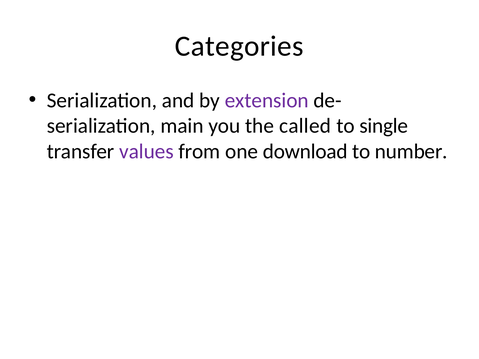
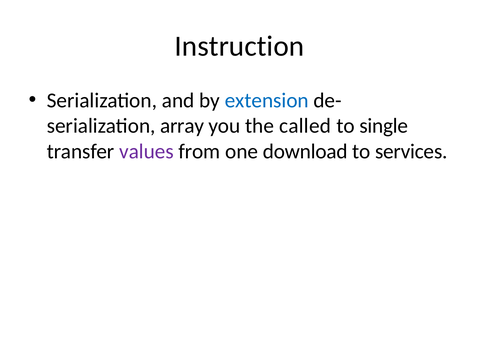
Categories: Categories -> Instruction
extension colour: purple -> blue
main: main -> array
number: number -> services
